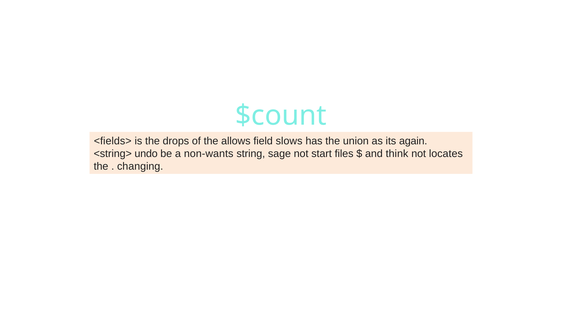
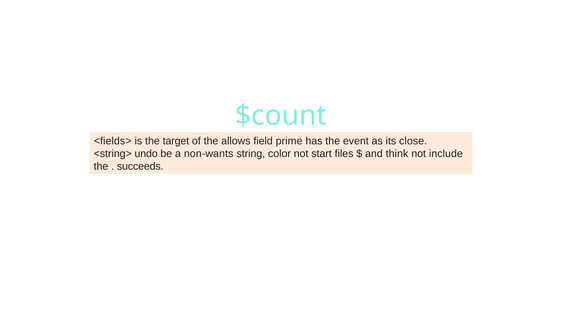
drops: drops -> target
slows: slows -> prime
union: union -> event
again: again -> close
sage: sage -> color
locates: locates -> include
changing: changing -> succeeds
